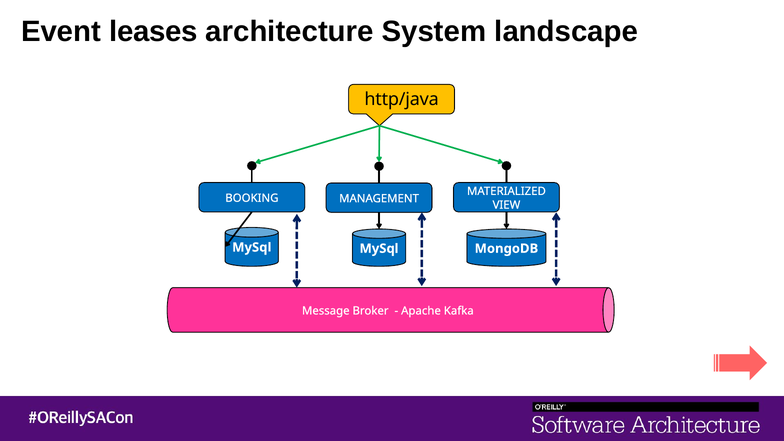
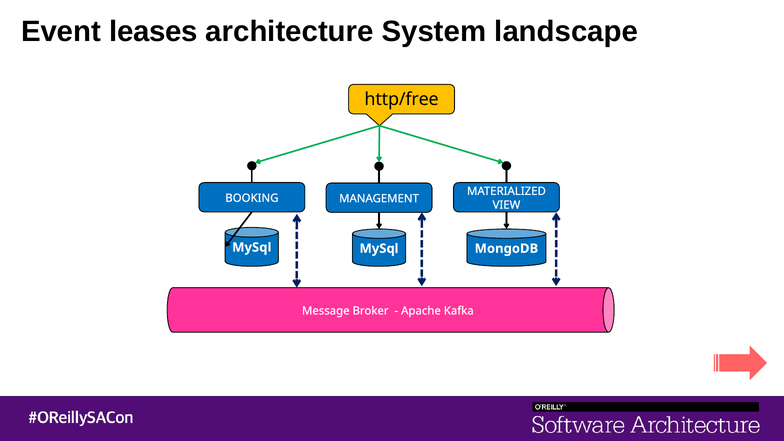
http/java: http/java -> http/free
